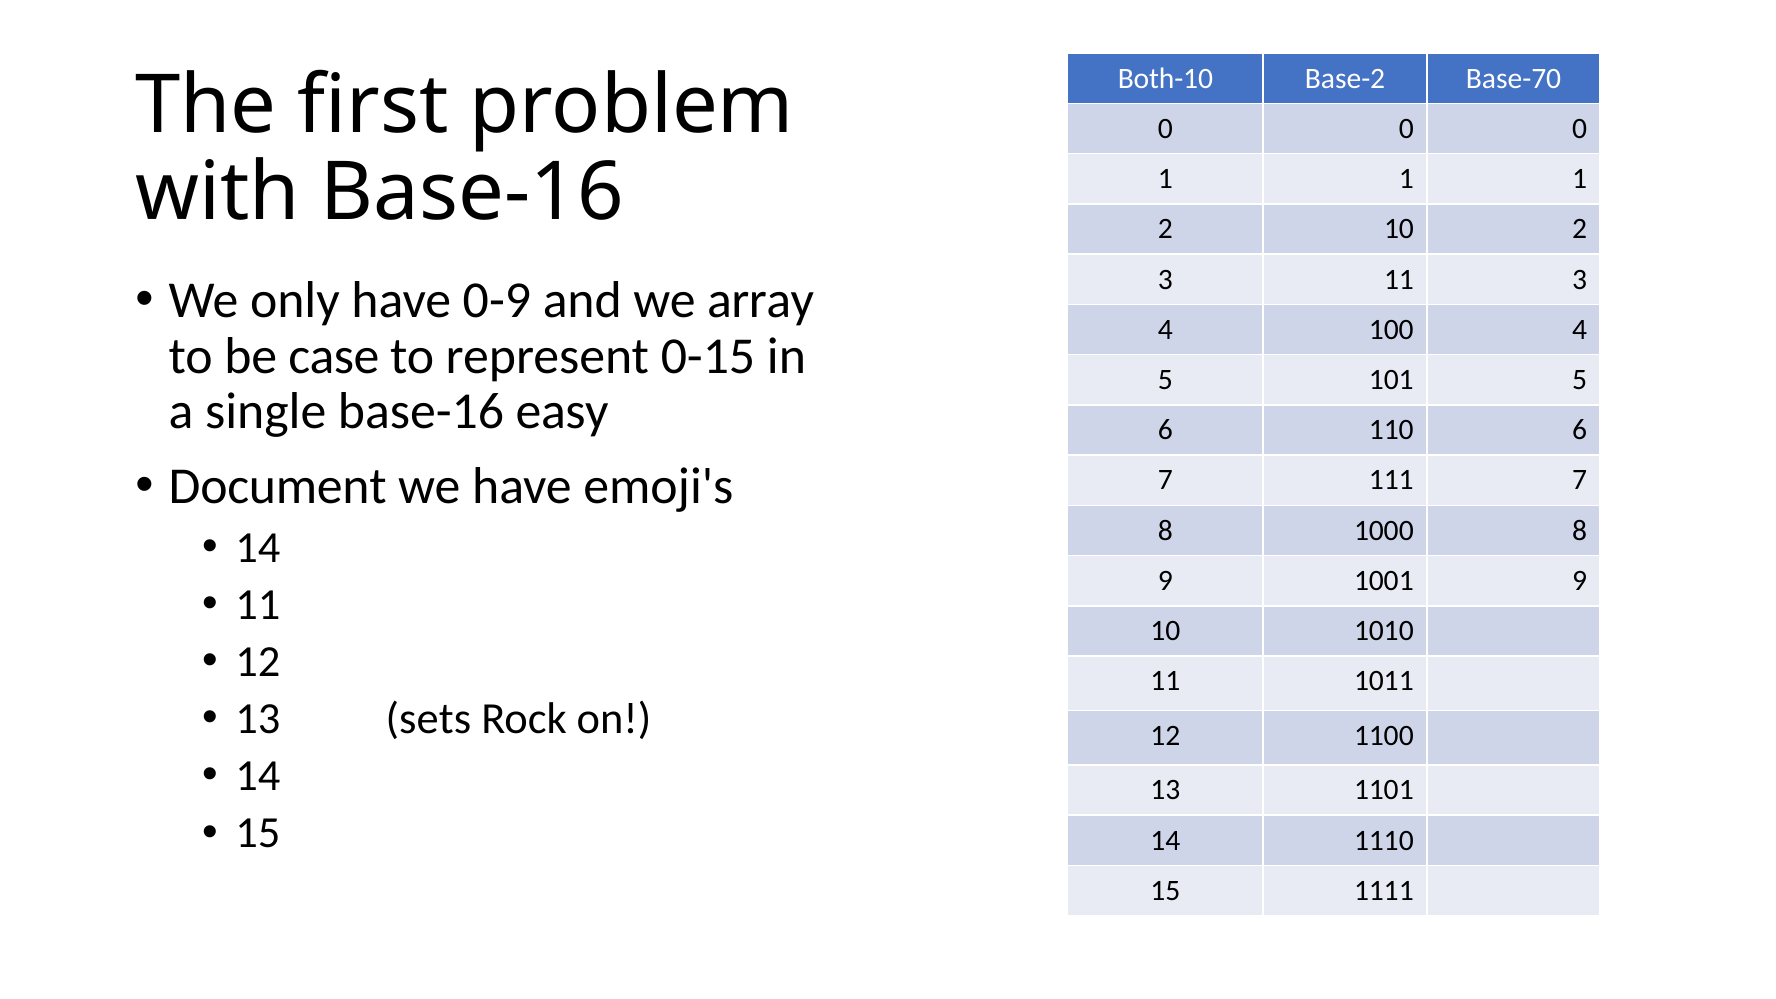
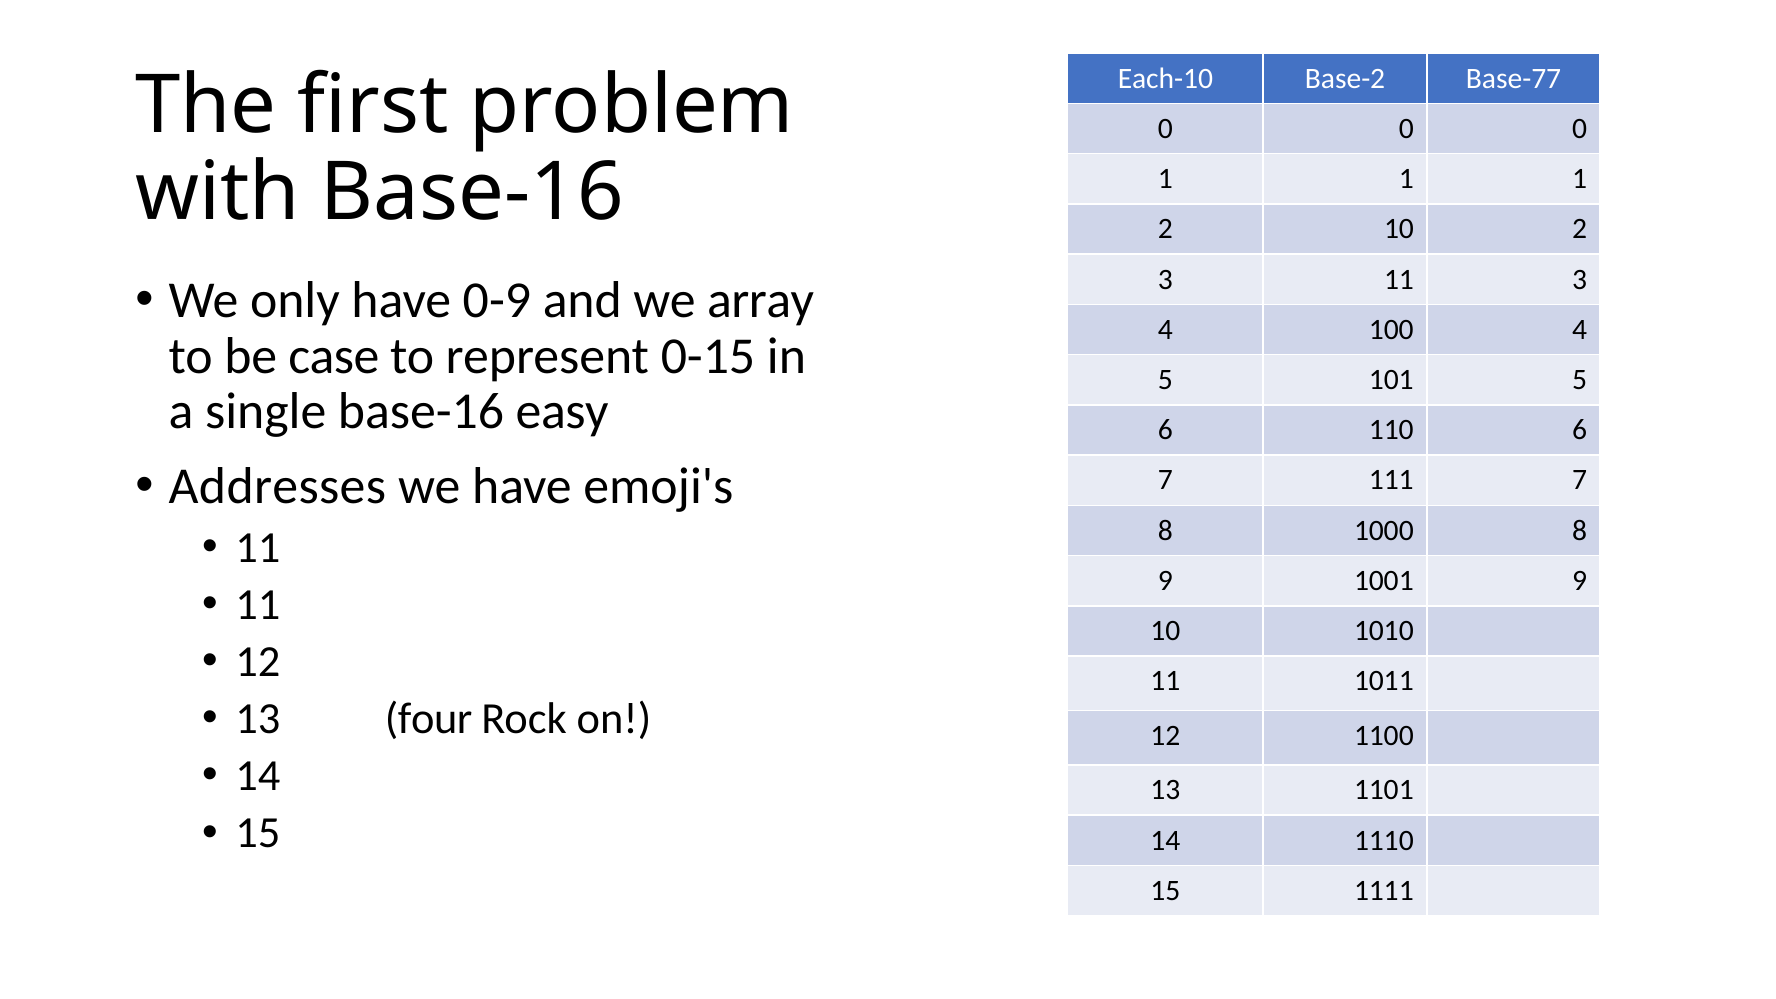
Both-10: Both-10 -> Each-10
Base-70: Base-70 -> Base-77
Document: Document -> Addresses
14 at (258, 547): 14 -> 11
sets: sets -> four
